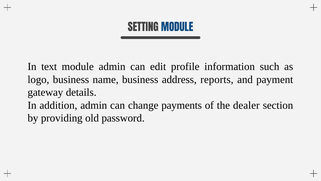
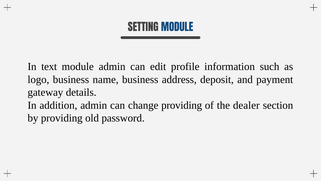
reports: reports -> deposit
change payments: payments -> providing
